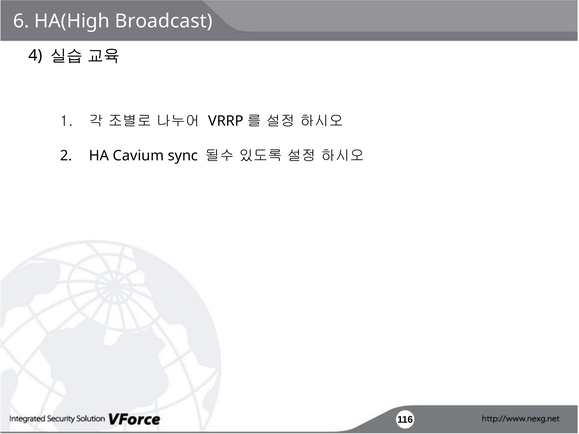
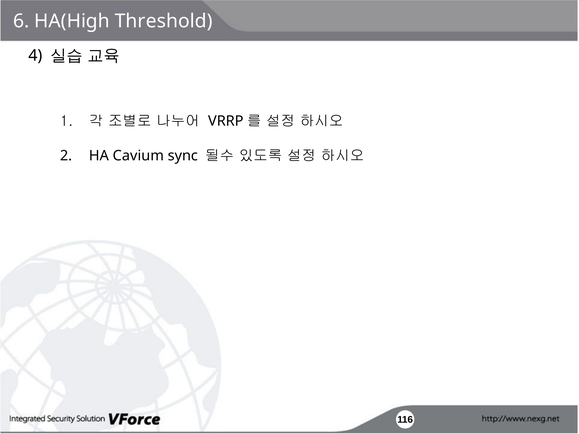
Broadcast: Broadcast -> Threshold
